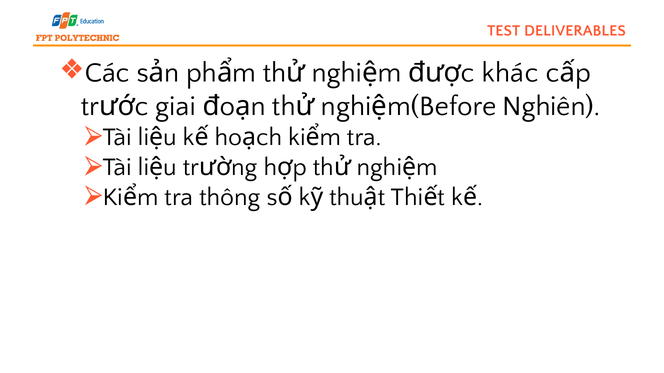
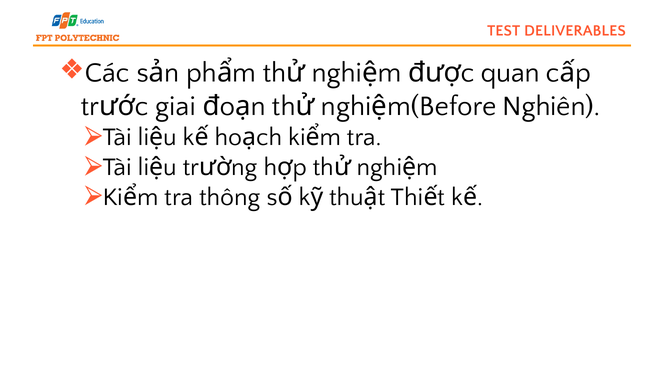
khác: khác -> quan
